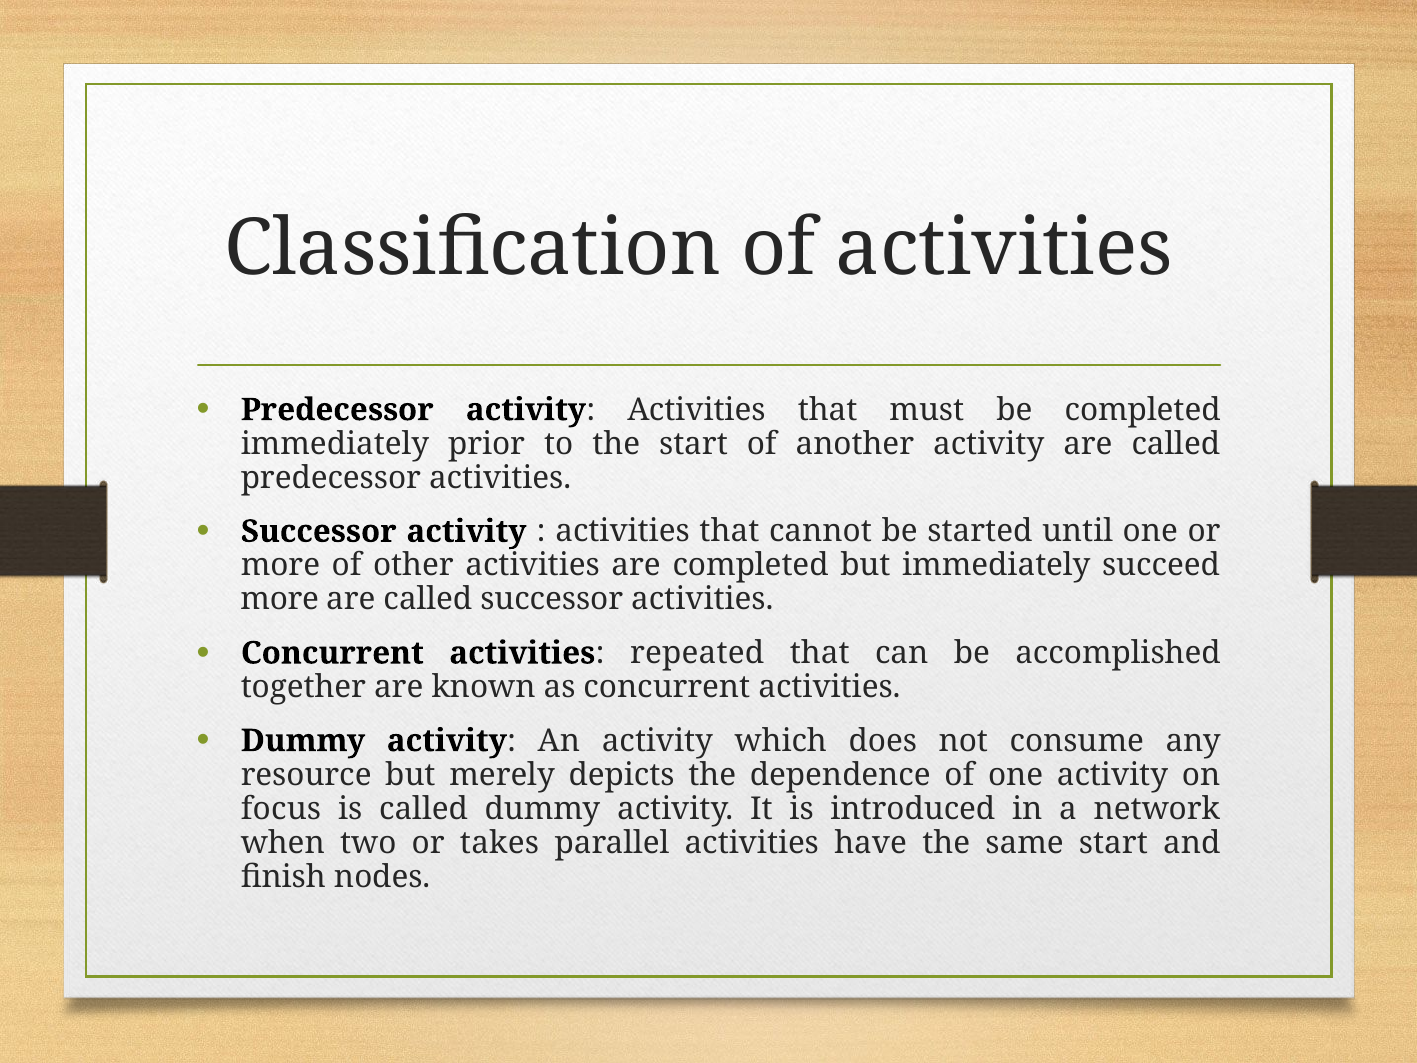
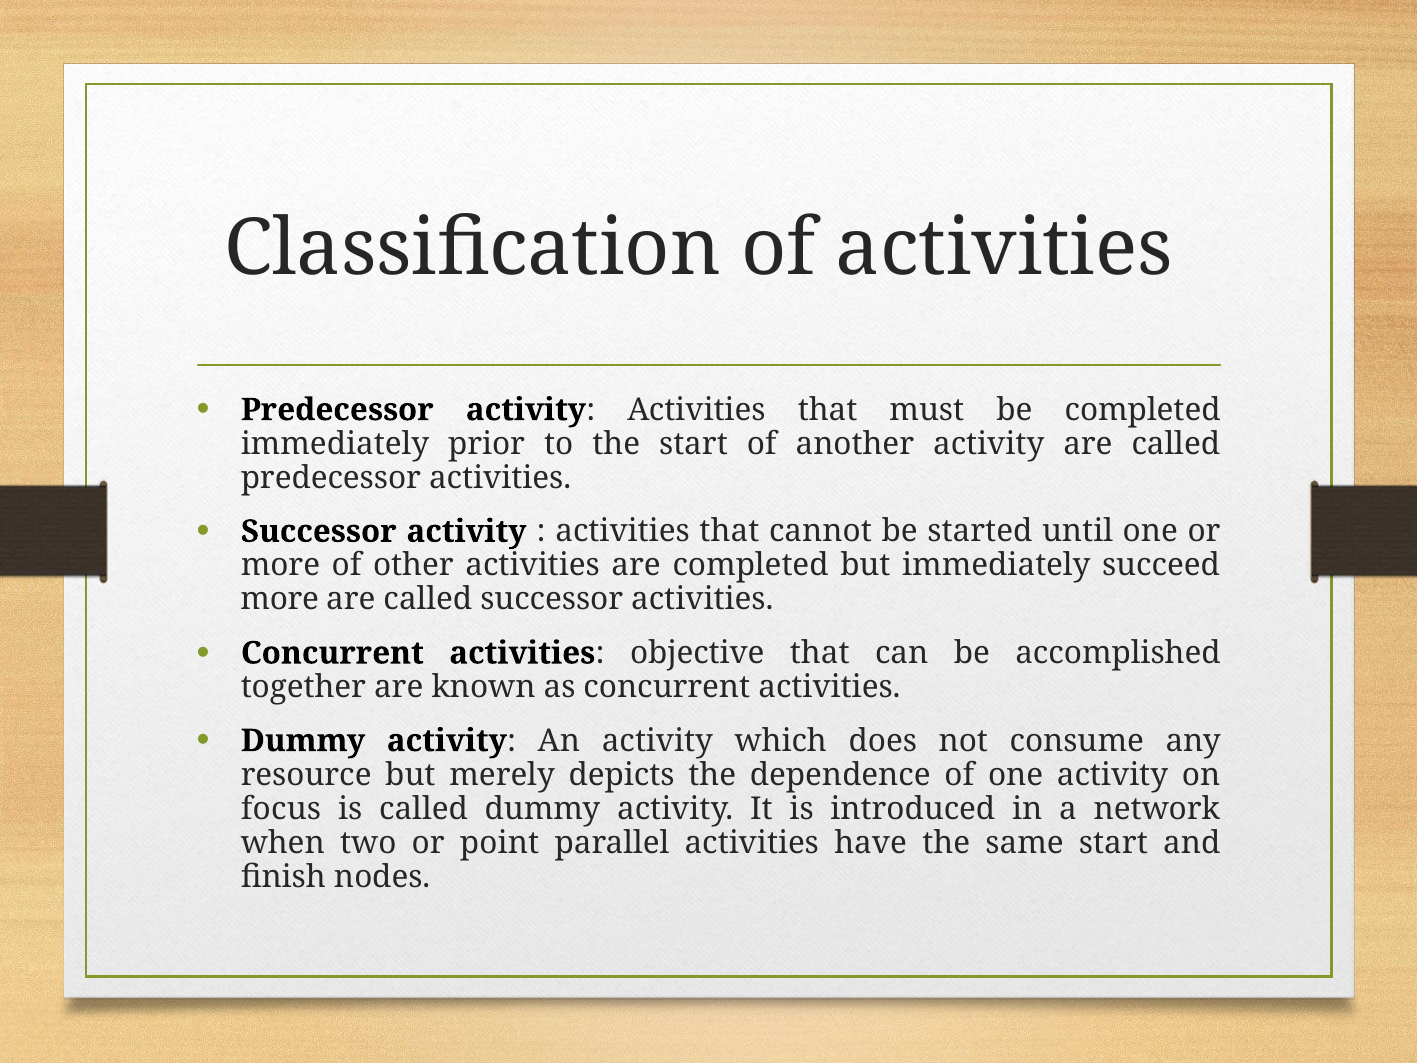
repeated: repeated -> objective
takes: takes -> point
